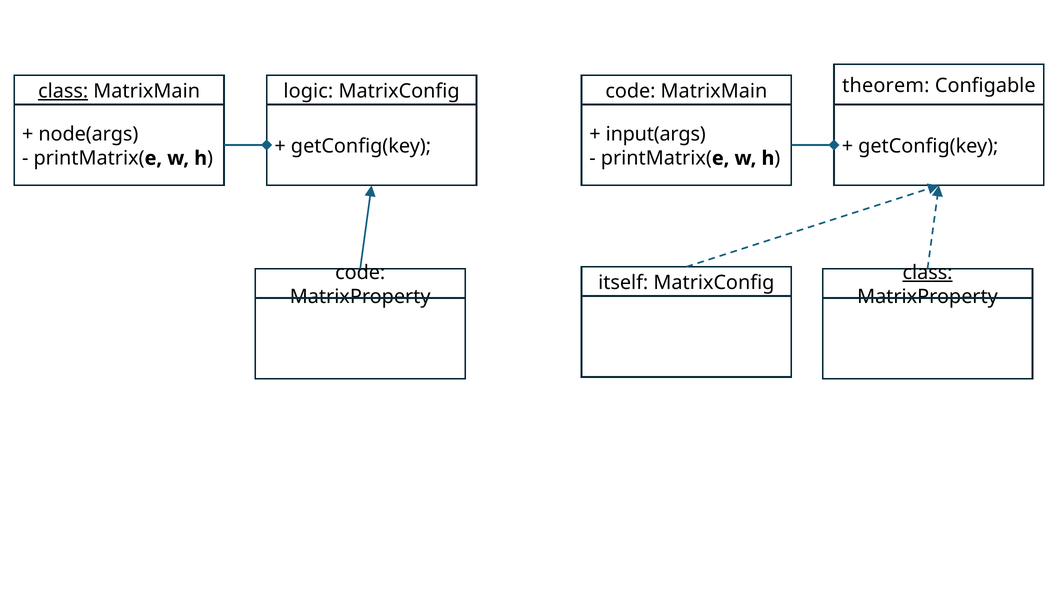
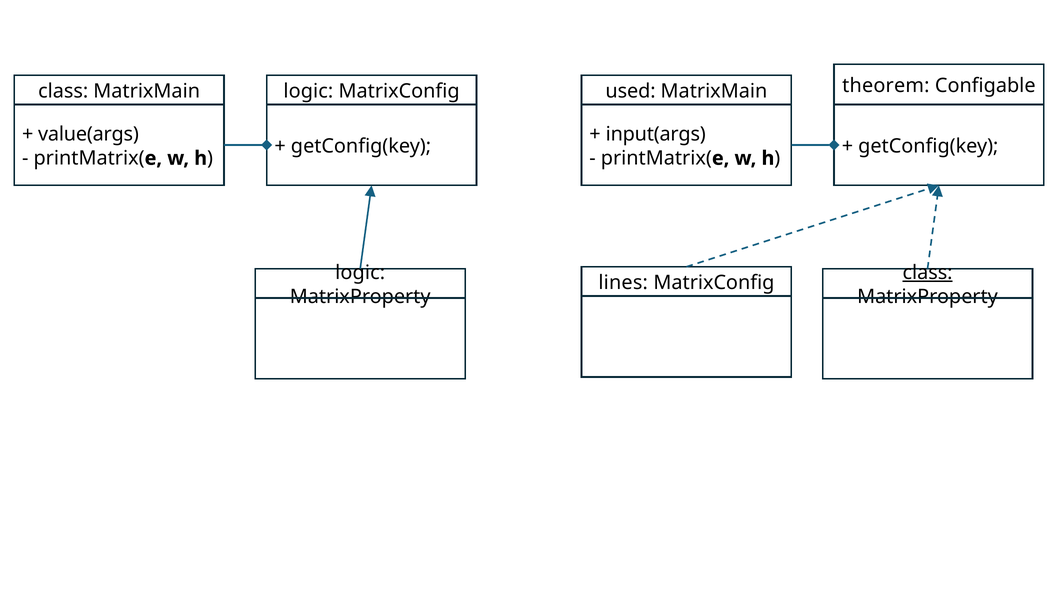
class at (63, 91) underline: present -> none
code at (631, 91): code -> used
node(args: node(args -> value(args
code at (360, 273): code -> logic
itself: itself -> lines
